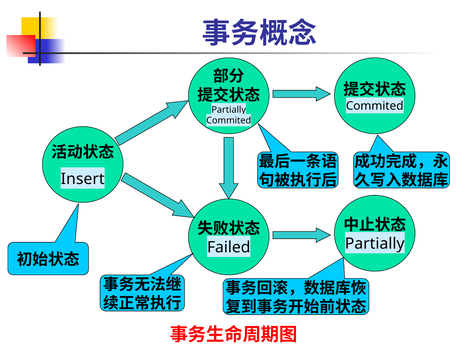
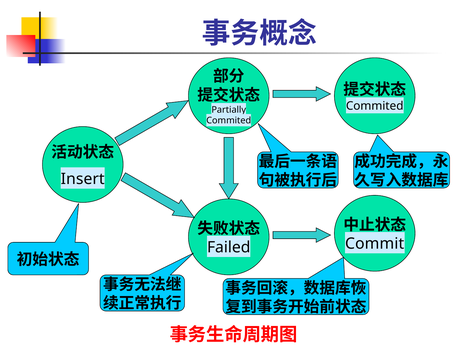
Partially at (375, 244): Partially -> Commit
